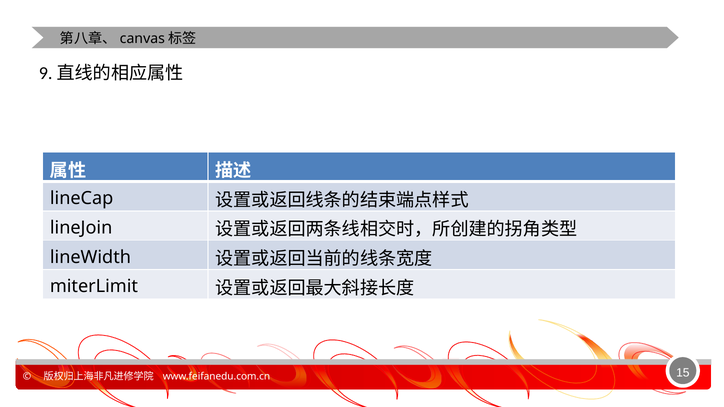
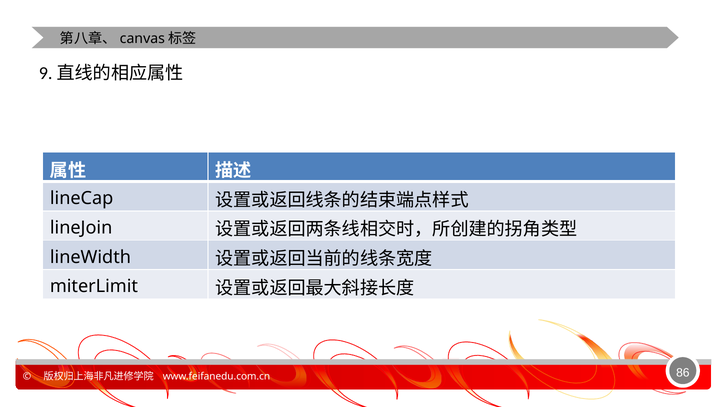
15: 15 -> 86
